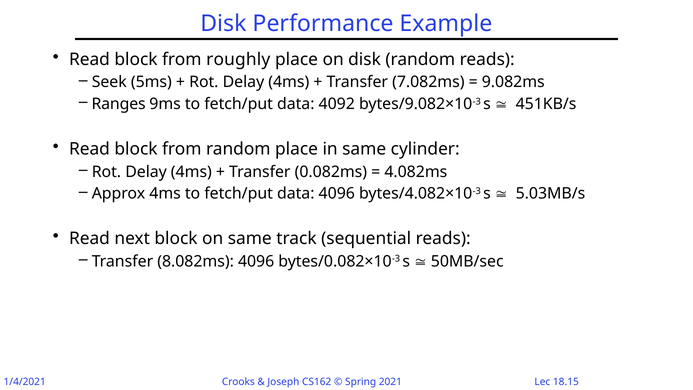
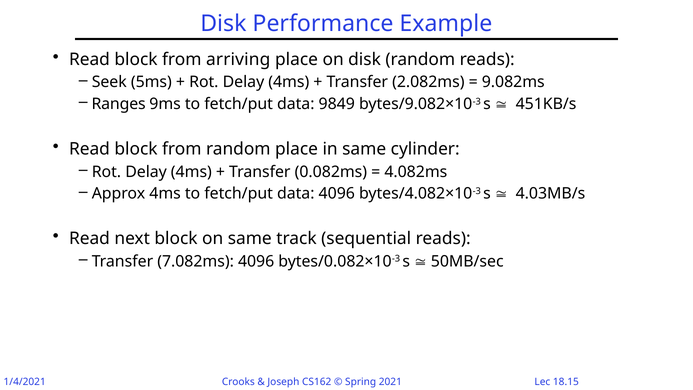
roughly: roughly -> arriving
7.082ms: 7.082ms -> 2.082ms
4092: 4092 -> 9849
5.03MB/s: 5.03MB/s -> 4.03MB/s
8.082ms: 8.082ms -> 7.082ms
